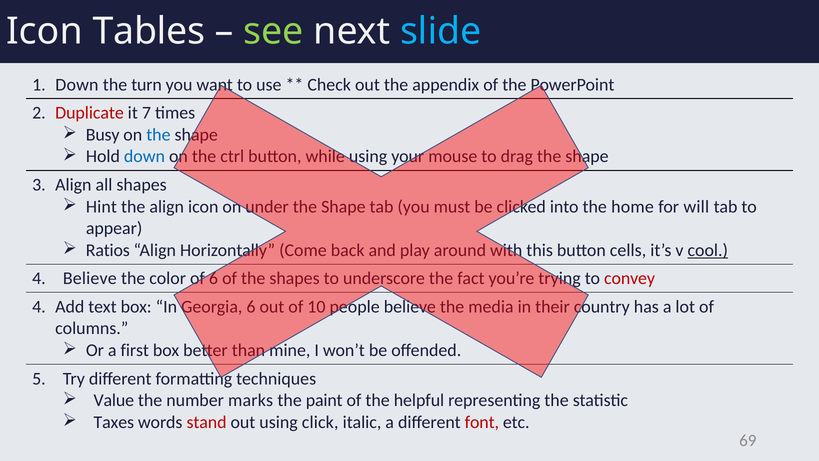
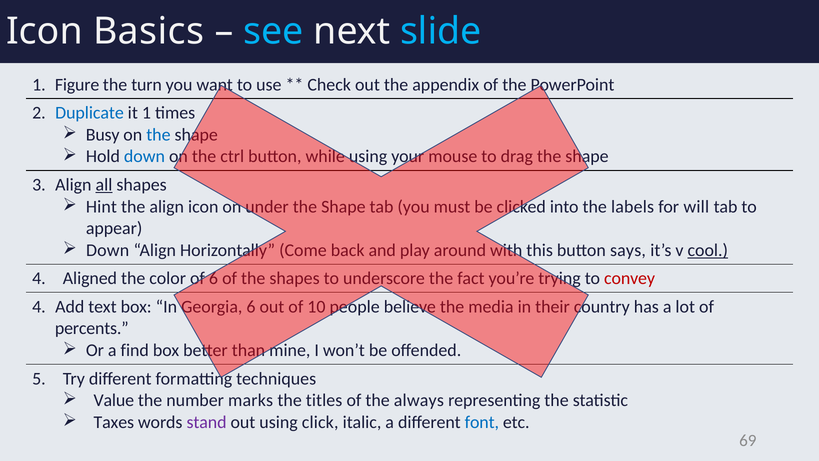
Tables: Tables -> Basics
see colour: light green -> light blue
Down at (77, 85): Down -> Figure
Duplicate colour: red -> blue
it 7: 7 -> 1
all underline: none -> present
home: home -> labels
Ratios at (108, 250): Ratios -> Down
cells: cells -> says
Believe at (90, 278): Believe -> Aligned
columns: columns -> percents
first: first -> find
paint: paint -> titles
helpful: helpful -> always
stand colour: red -> purple
font colour: red -> blue
